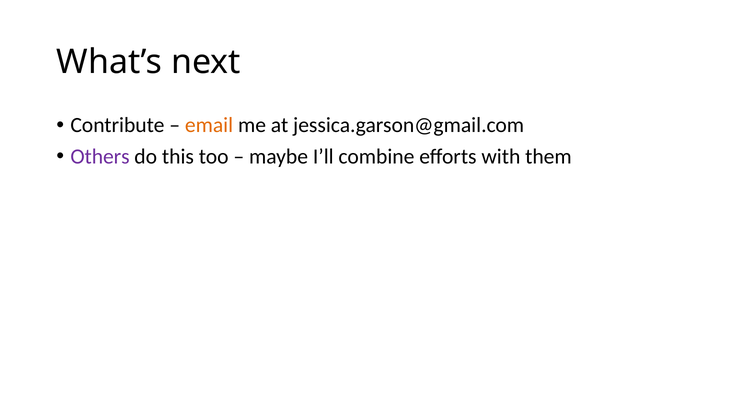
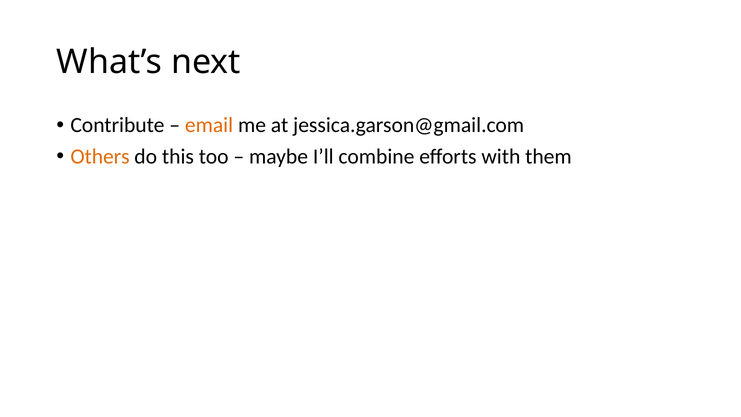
Others colour: purple -> orange
